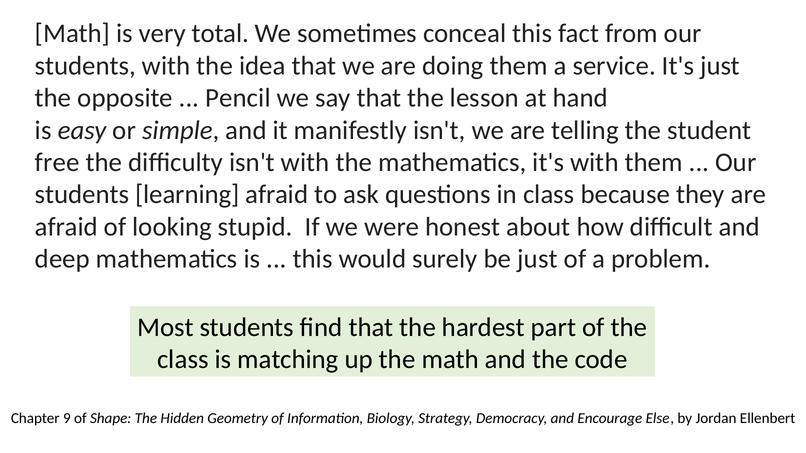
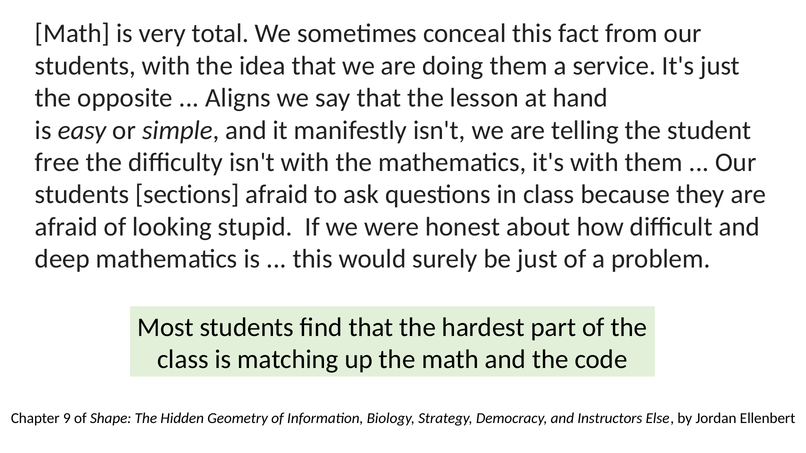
Pencil: Pencil -> Aligns
learning: learning -> sections
Encourage: Encourage -> Instructors
